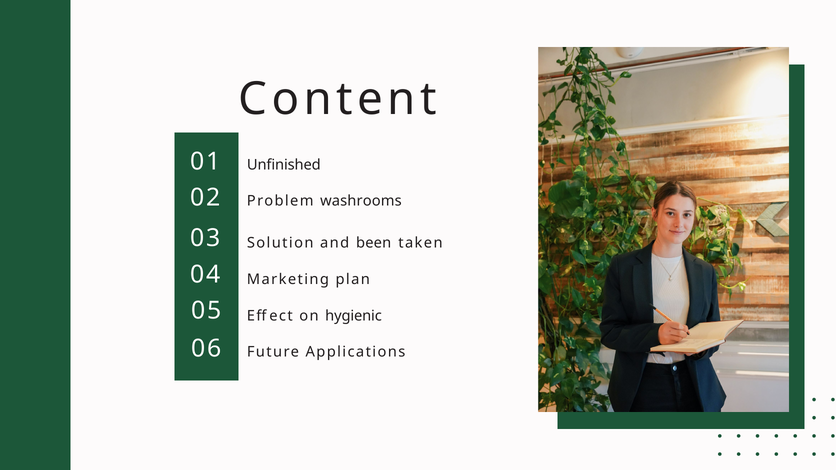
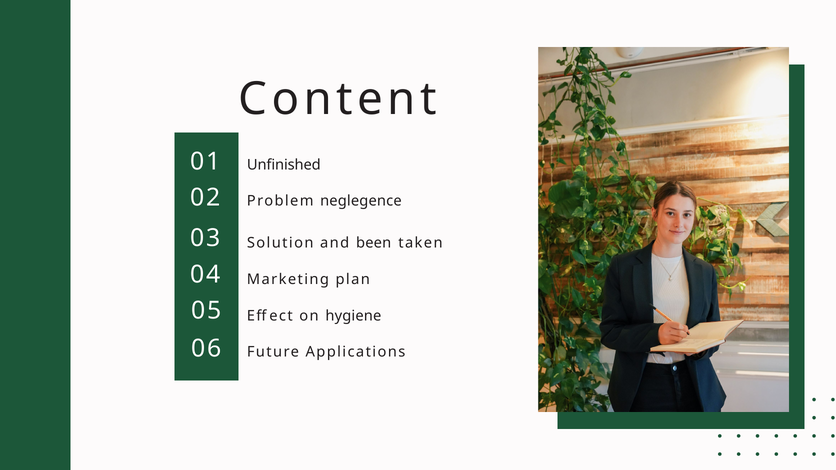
washrooms: washrooms -> neglegence
hygienic: hygienic -> hygiene
